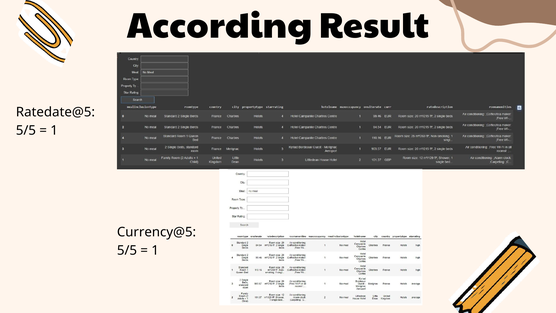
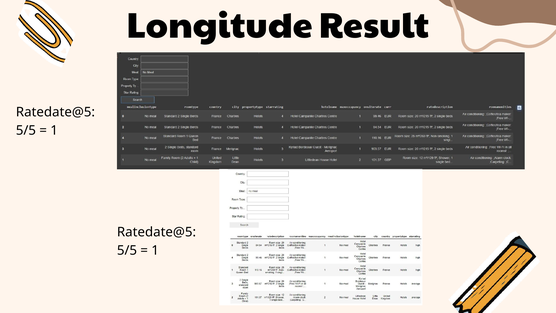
According: According -> Longitude
Currency@5 at (157, 232): Currency@5 -> Ratedate@5
